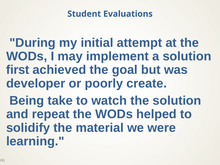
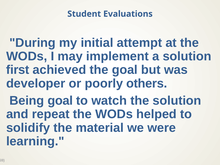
create: create -> others
Being take: take -> goal
